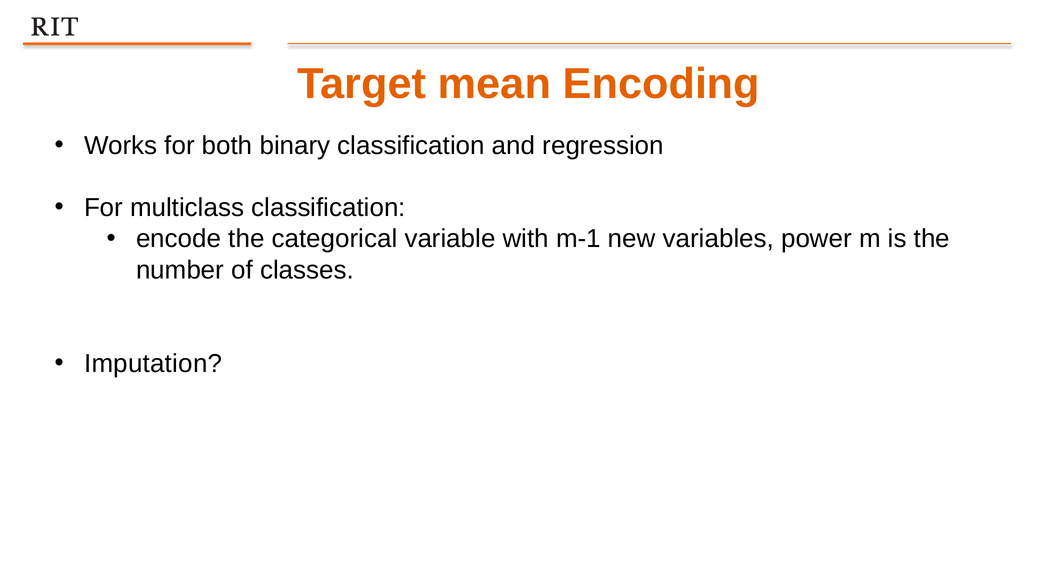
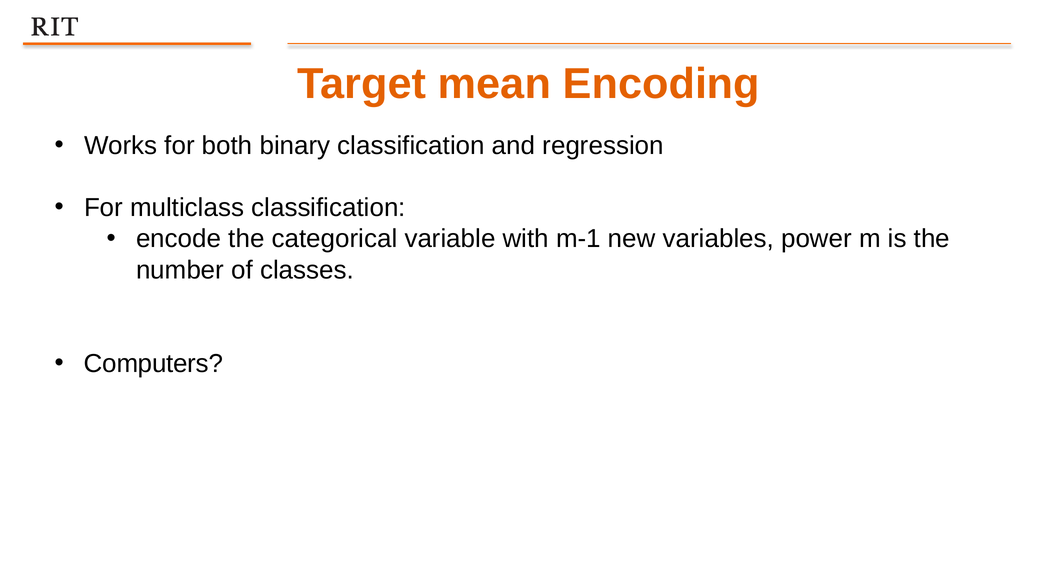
Imputation: Imputation -> Computers
